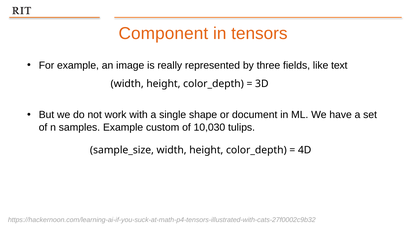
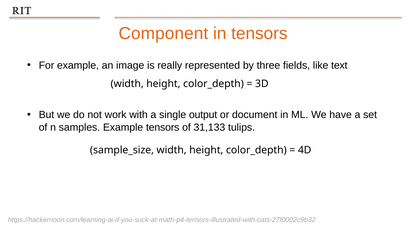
shape: shape -> output
Example custom: custom -> tensors
10,030: 10,030 -> 31,133
